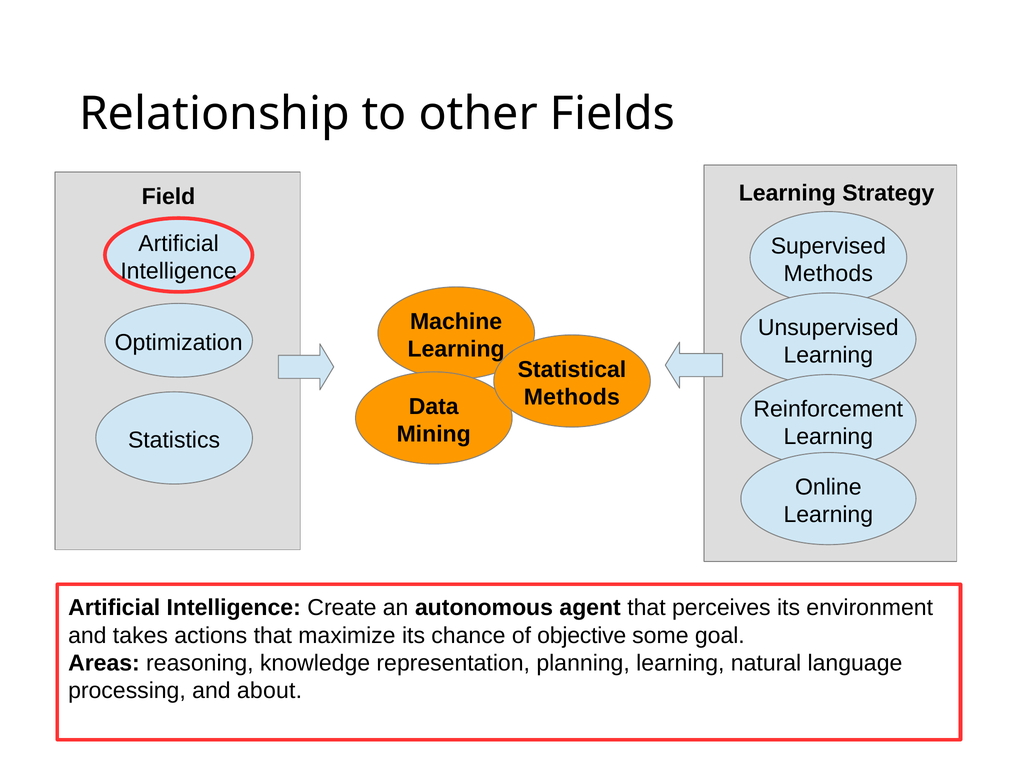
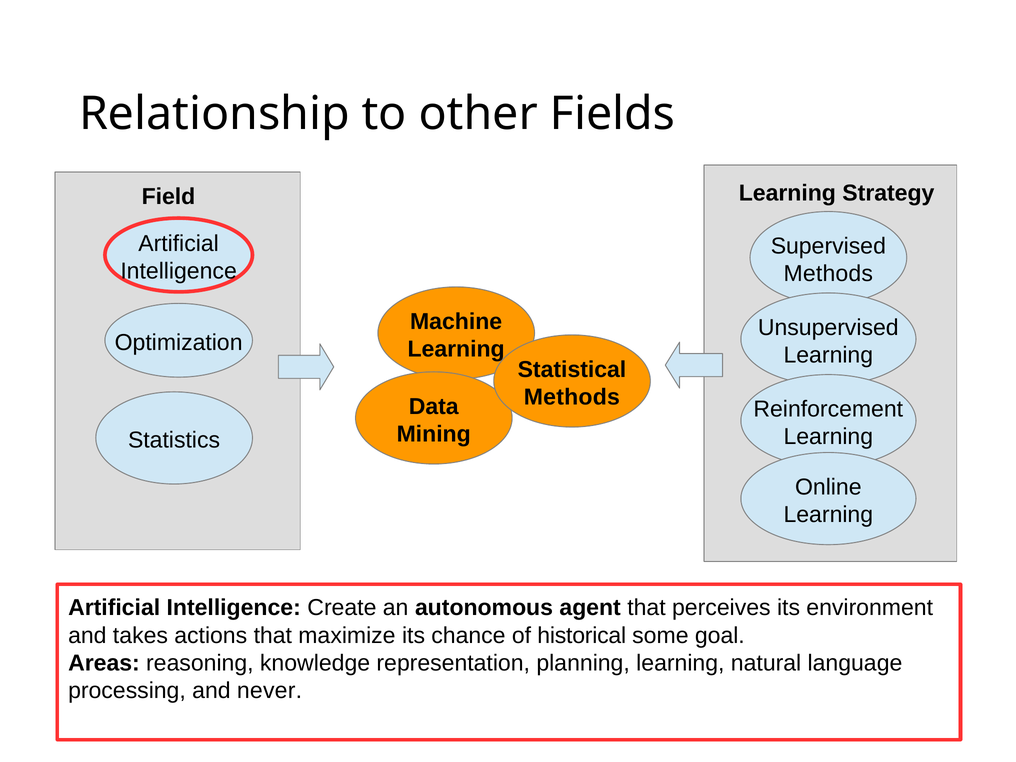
objective: objective -> historical
about: about -> never
